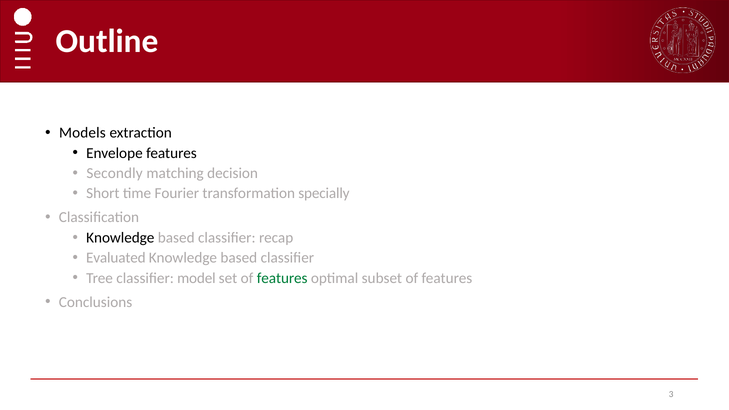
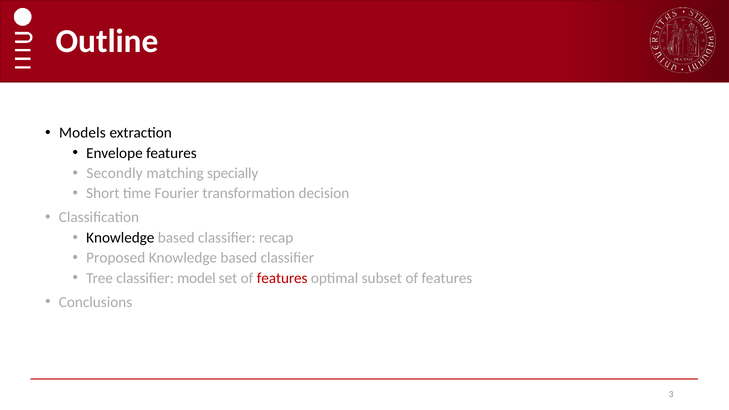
decision: decision -> specially
specially: specially -> decision
Evaluated: Evaluated -> Proposed
features at (282, 278) colour: green -> red
